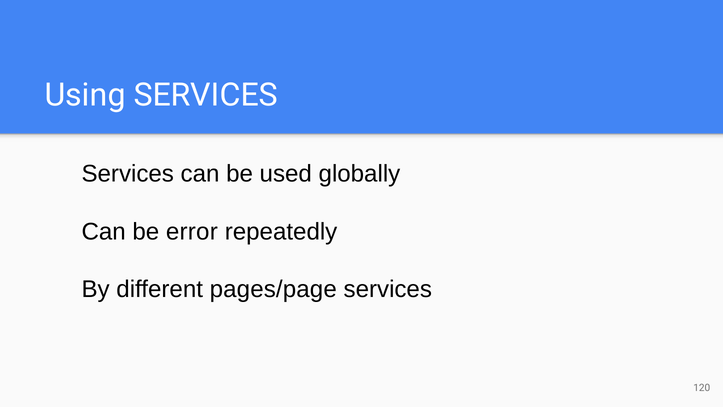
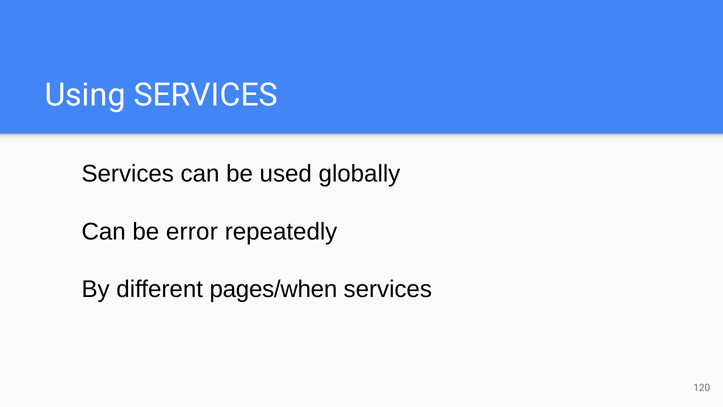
pages/page: pages/page -> pages/when
